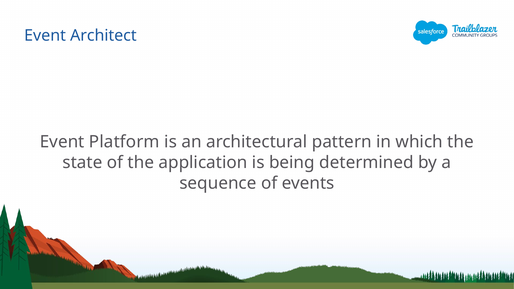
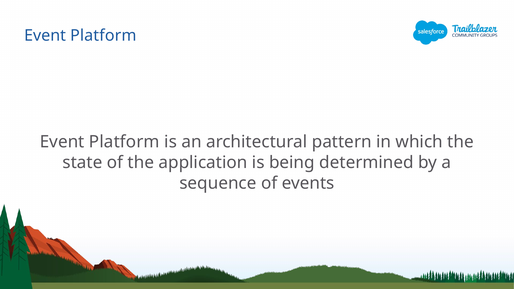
Architect at (103, 35): Architect -> Platform
